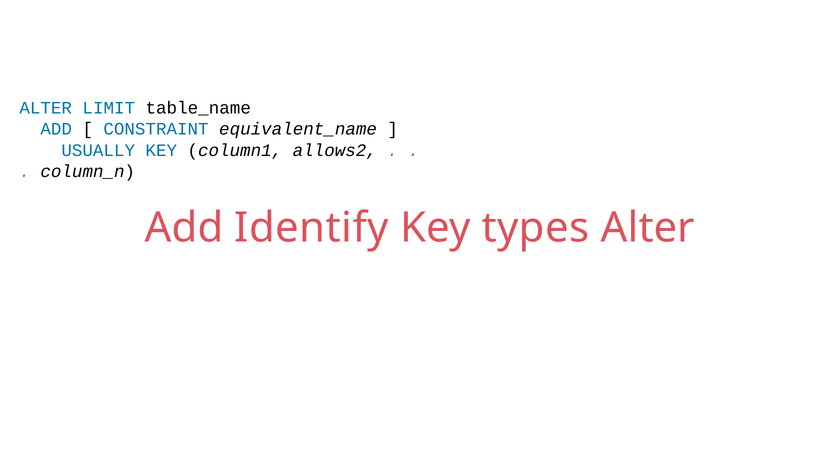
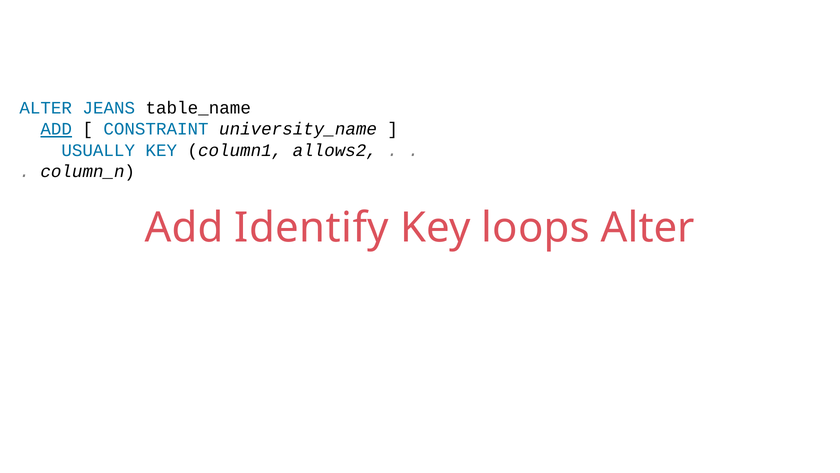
LIMIT: LIMIT -> JEANS
ADD at (56, 129) underline: none -> present
equivalent_name: equivalent_name -> university_name
types: types -> loops
